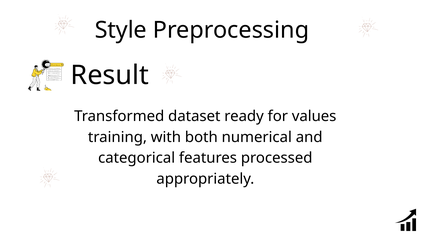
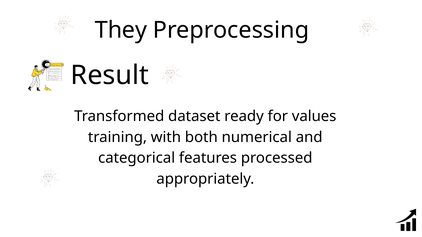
Style: Style -> They
